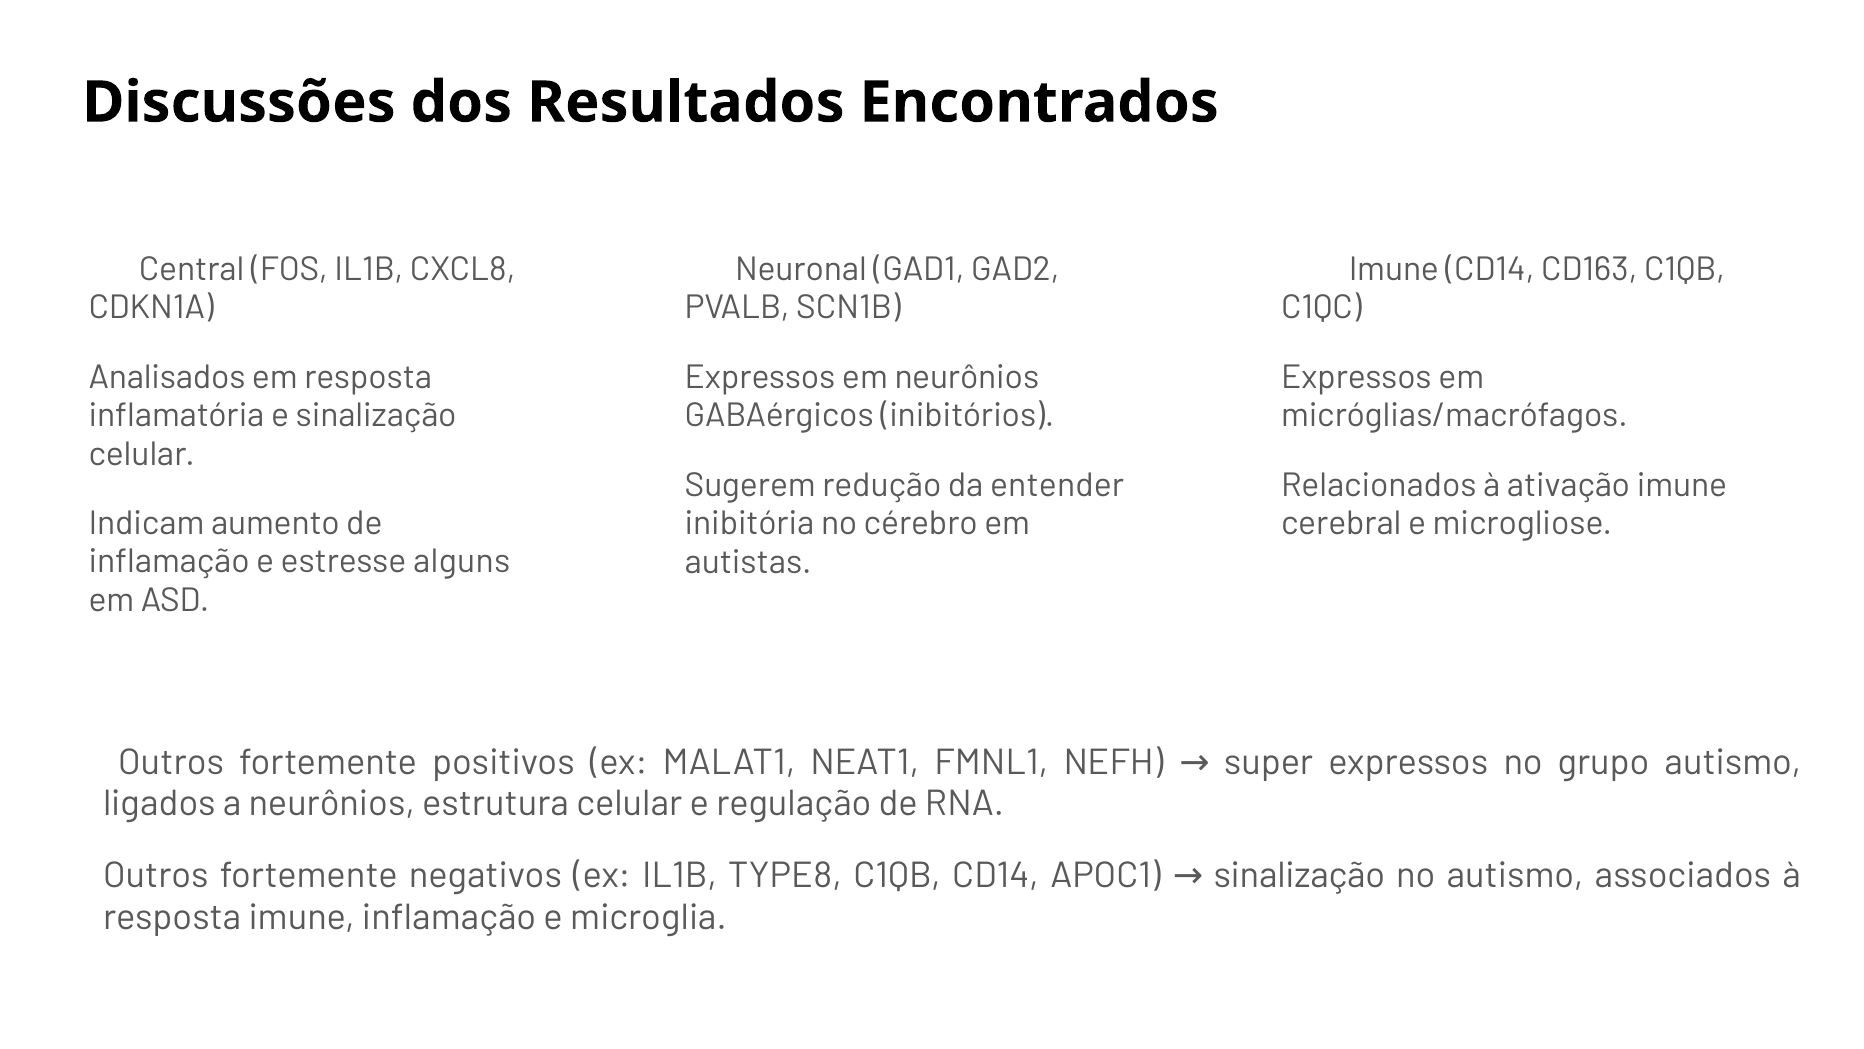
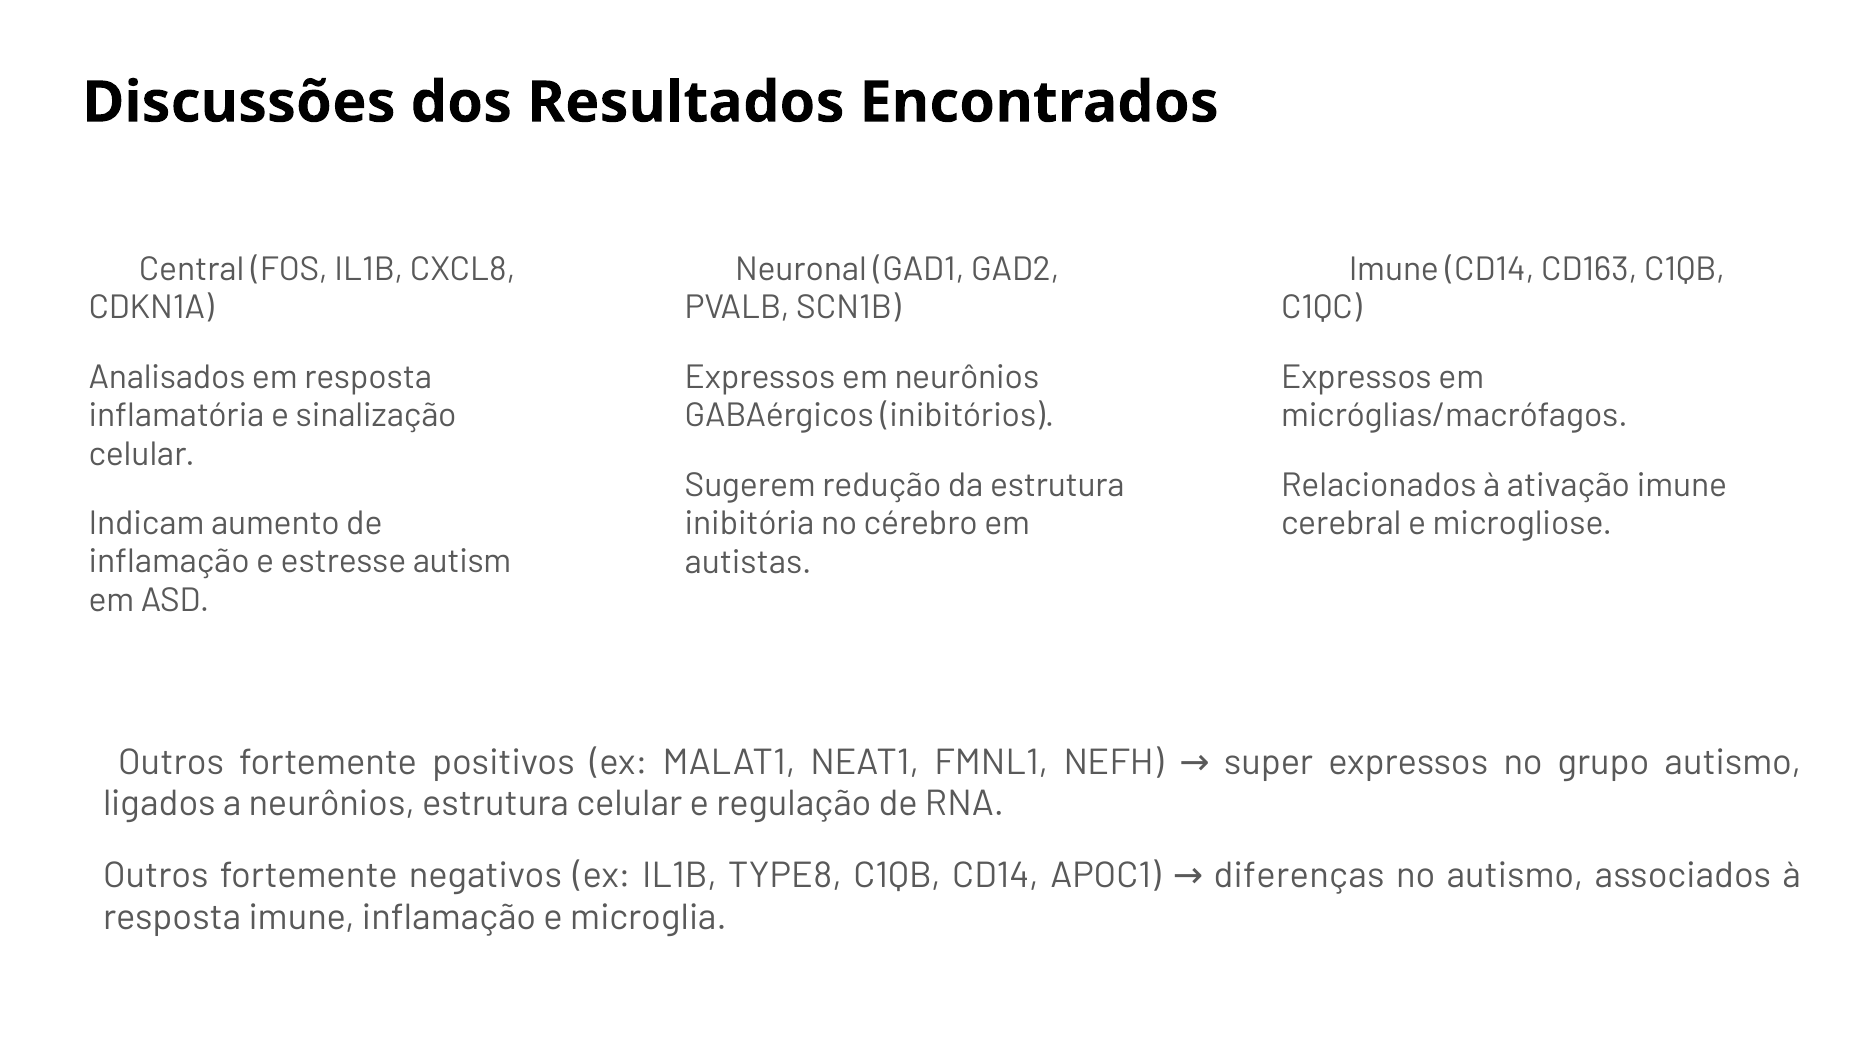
da entender: entender -> estrutura
alguns: alguns -> autism
APOC1 sinalização: sinalização -> diferenças
